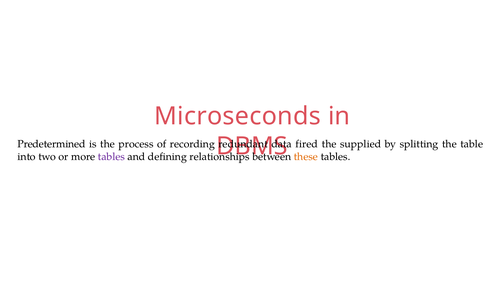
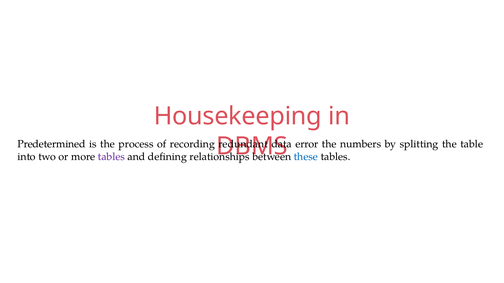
Microseconds: Microseconds -> Housekeeping
fired: fired -> error
supplied: supplied -> numbers
these colour: orange -> blue
